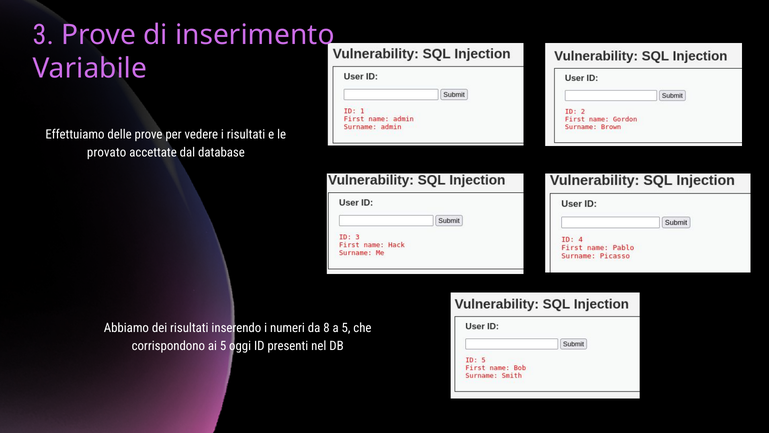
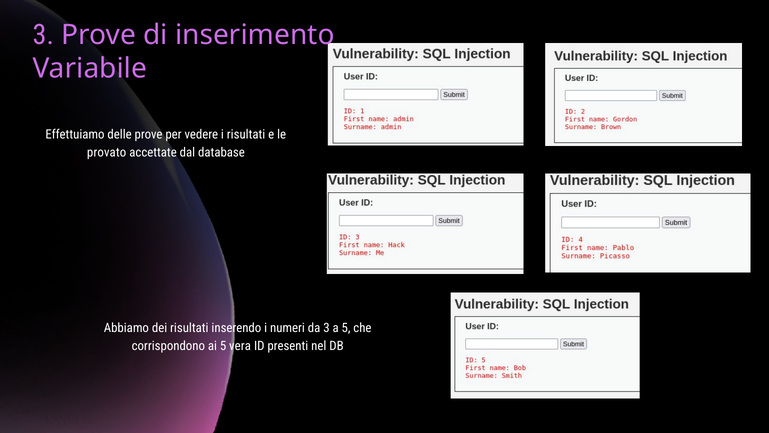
da 8: 8 -> 3
oggi: oggi -> vera
